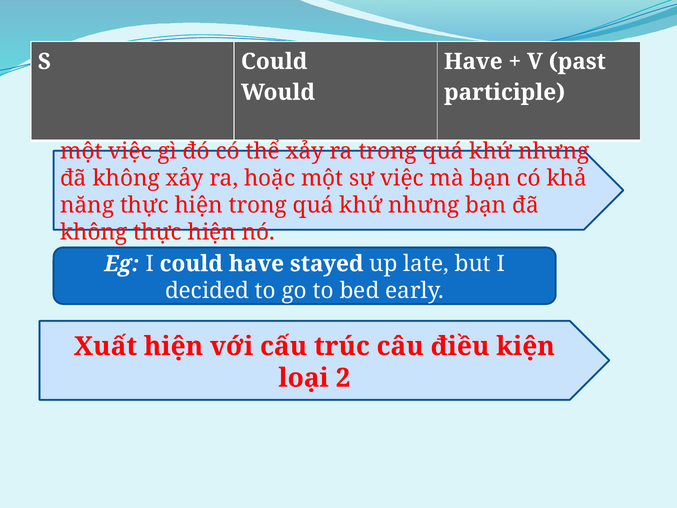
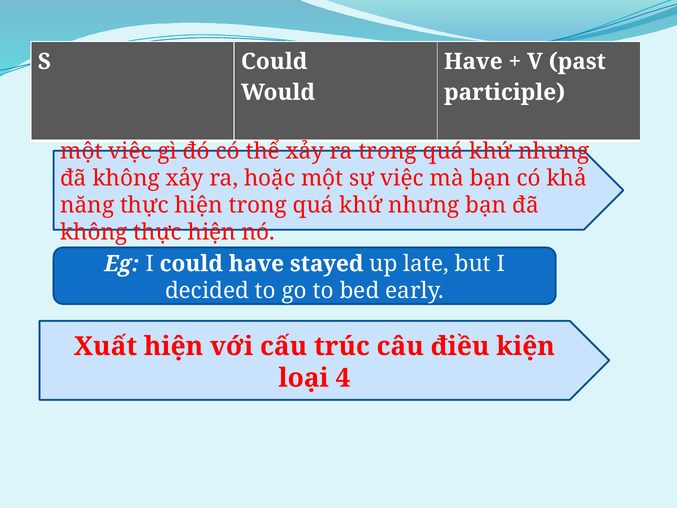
2: 2 -> 4
